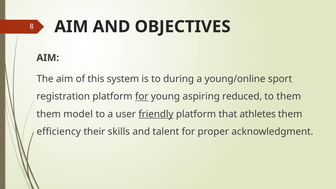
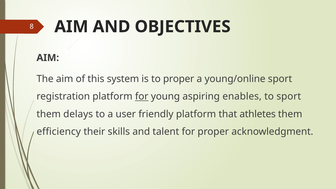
to during: during -> proper
reduced: reduced -> enables
to them: them -> sport
model: model -> delays
friendly underline: present -> none
